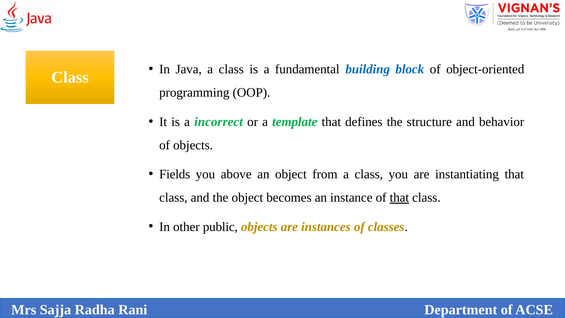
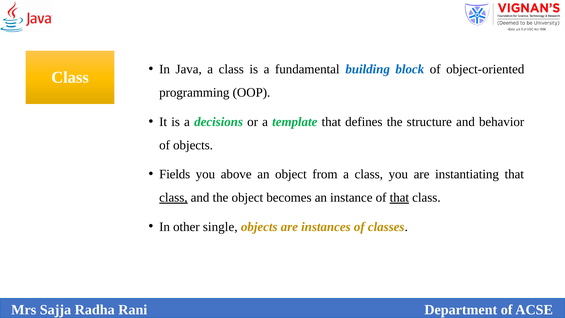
incorrect: incorrect -> decisions
class at (173, 197) underline: none -> present
public: public -> single
